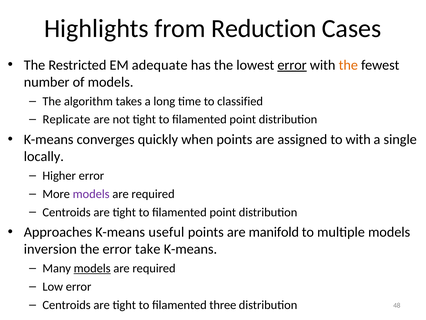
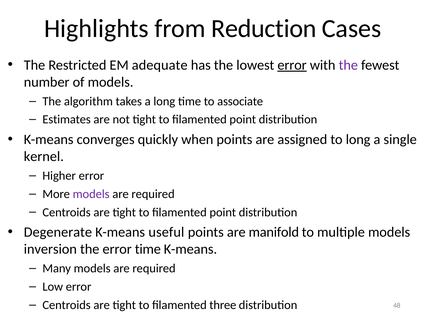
the at (348, 65) colour: orange -> purple
classified: classified -> associate
Replicate: Replicate -> Estimates
to with: with -> long
locally: locally -> kernel
Approaches: Approaches -> Degenerate
error take: take -> time
models at (92, 268) underline: present -> none
